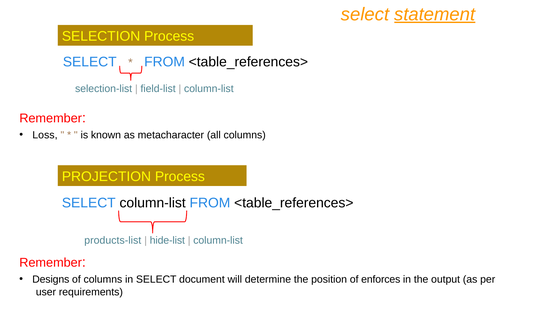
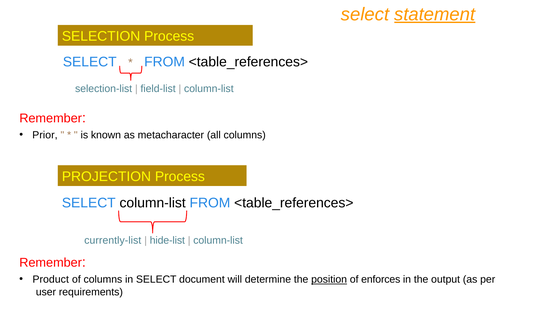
Loss: Loss -> Prior
products-list: products-list -> currently-list
Designs: Designs -> Product
position underline: none -> present
